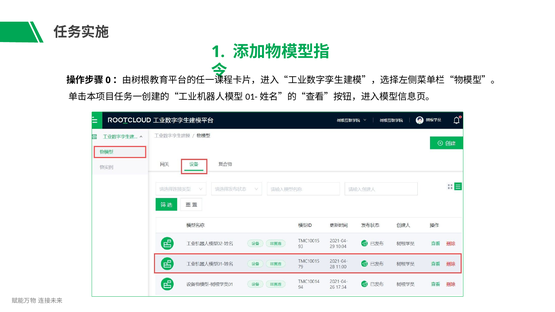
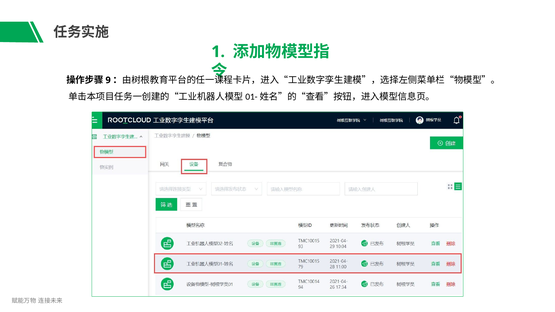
0: 0 -> 9
